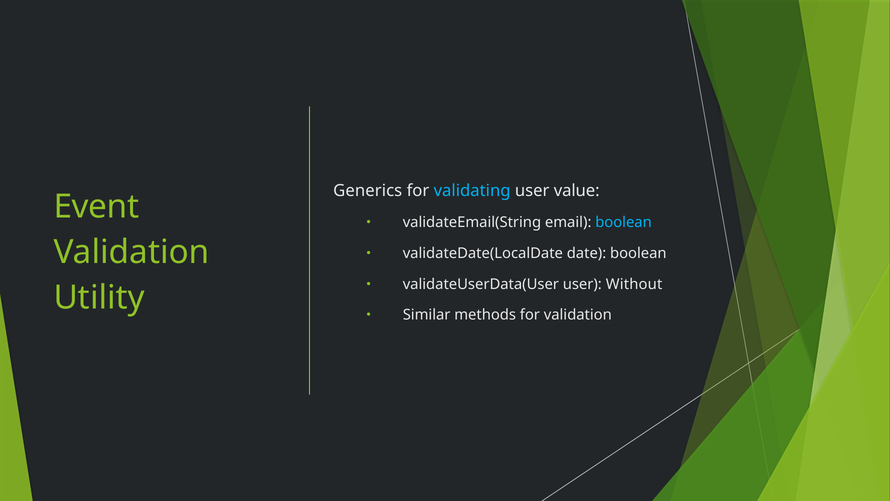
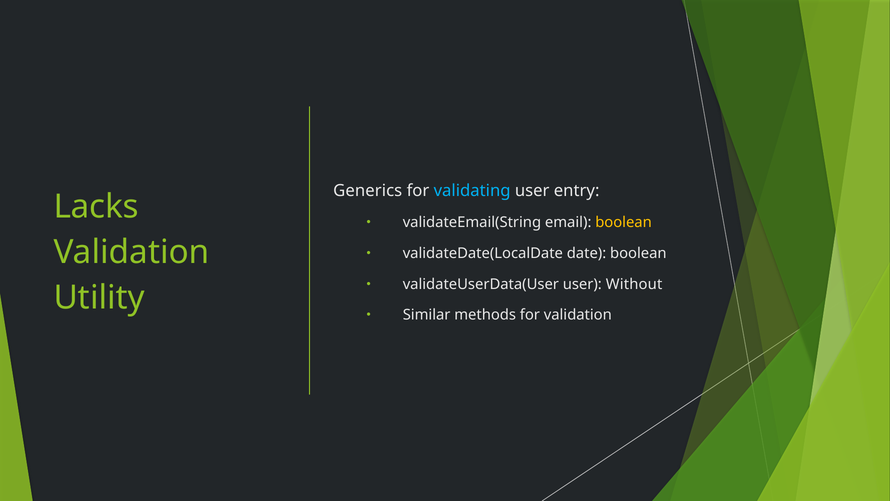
value: value -> entry
Event: Event -> Lacks
boolean at (624, 222) colour: light blue -> yellow
